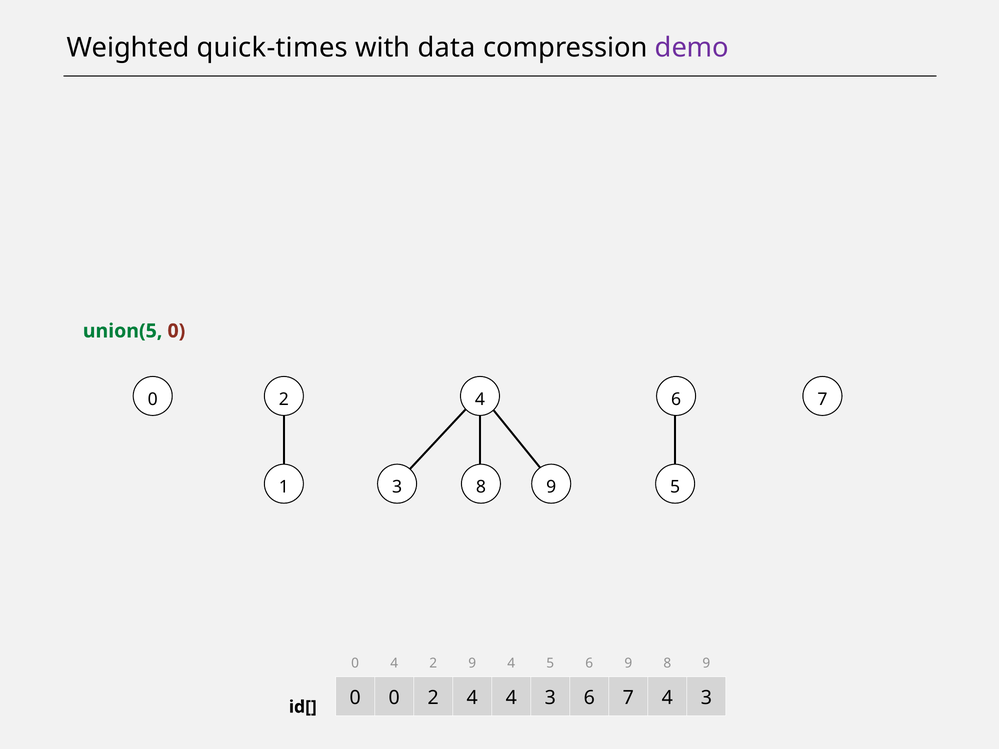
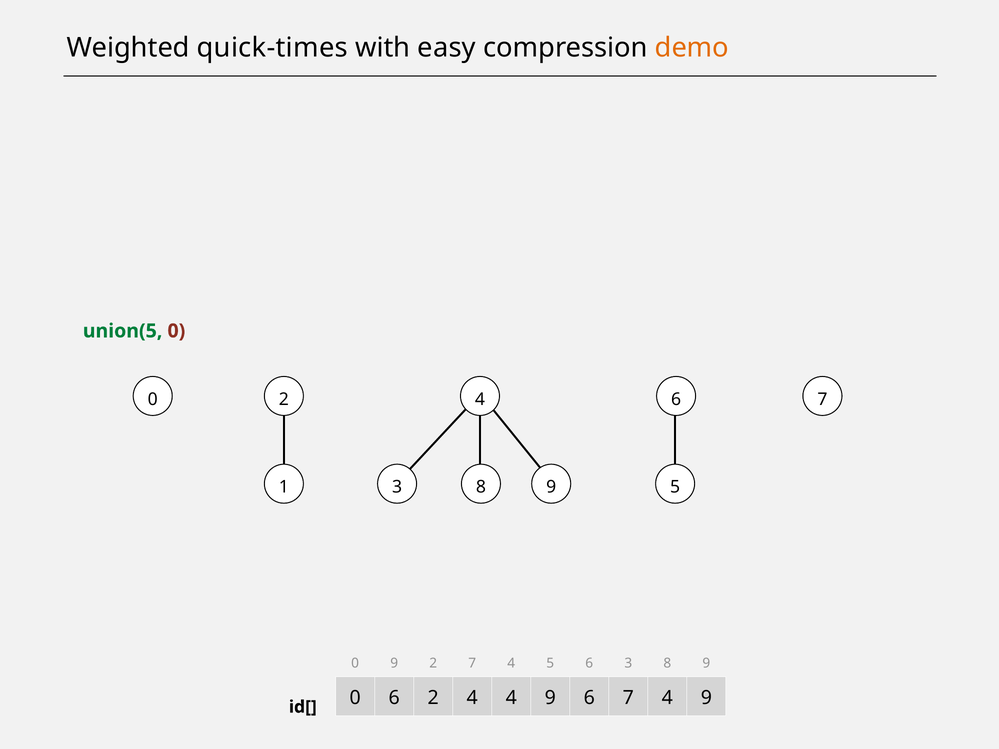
data: data -> easy
demo colour: purple -> orange
4 at (394, 663): 4 -> 9
2 9: 9 -> 7
6 9: 9 -> 3
0 at (394, 698): 0 -> 6
3 at (550, 698): 3 -> 9
3 at (706, 698): 3 -> 9
